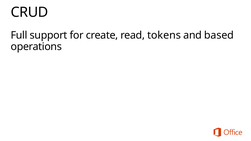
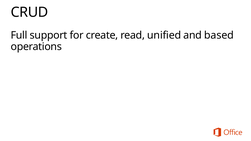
tokens: tokens -> unified
